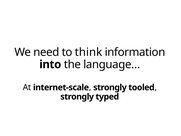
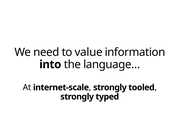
think: think -> value
